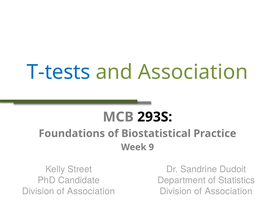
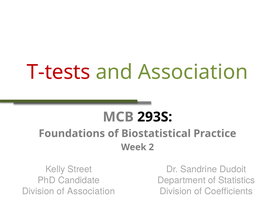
T-tests colour: blue -> red
9: 9 -> 2
Association at (229, 191): Association -> Coefficients
